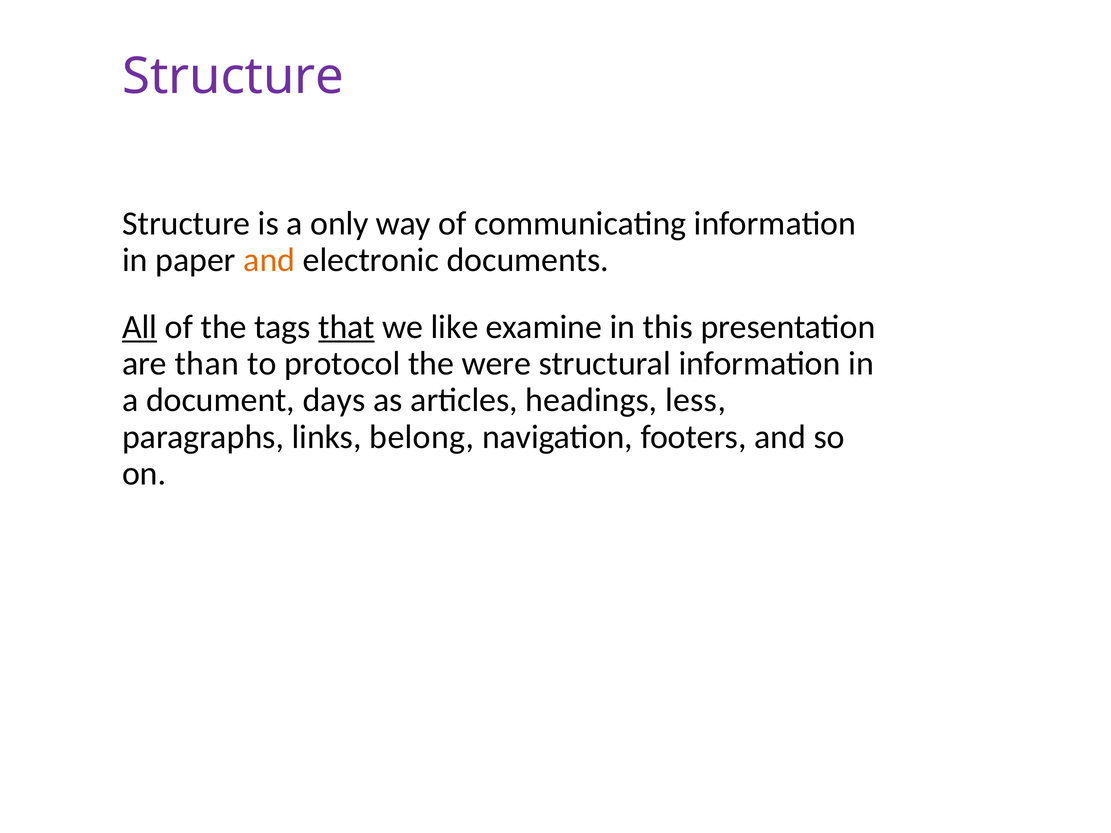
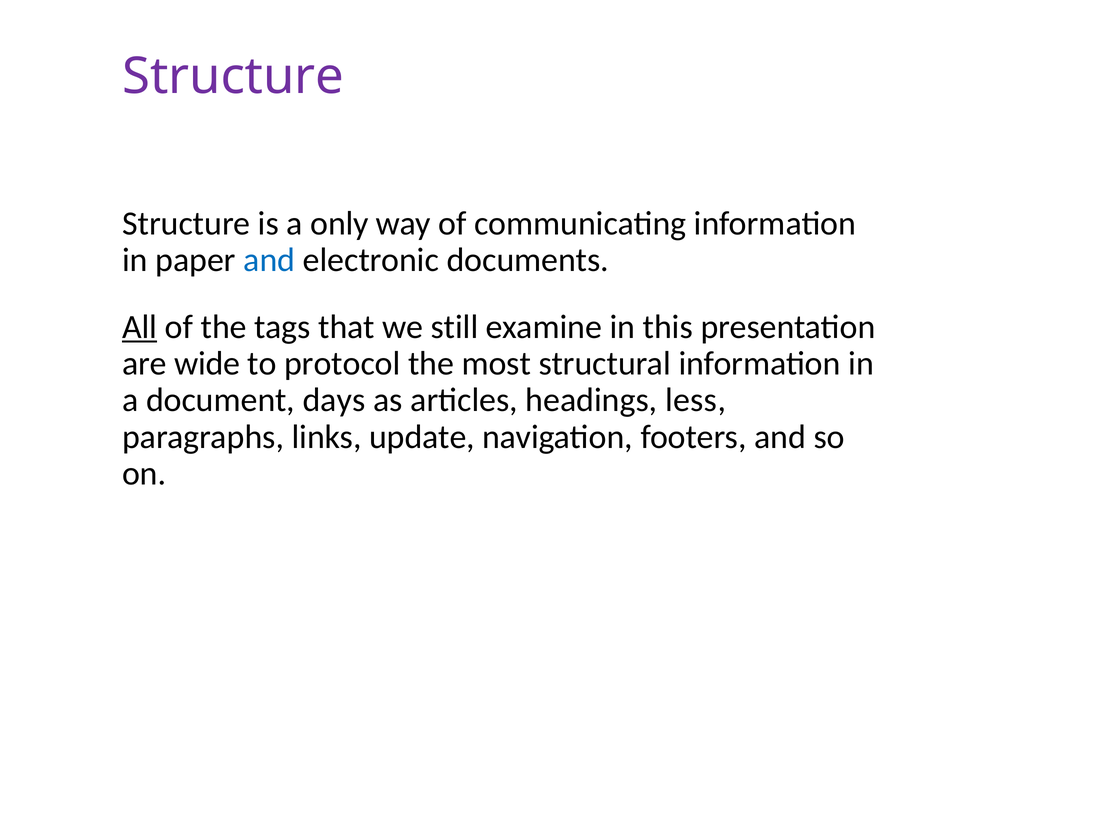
and at (269, 260) colour: orange -> blue
that underline: present -> none
like: like -> still
than: than -> wide
were: were -> most
belong: belong -> update
